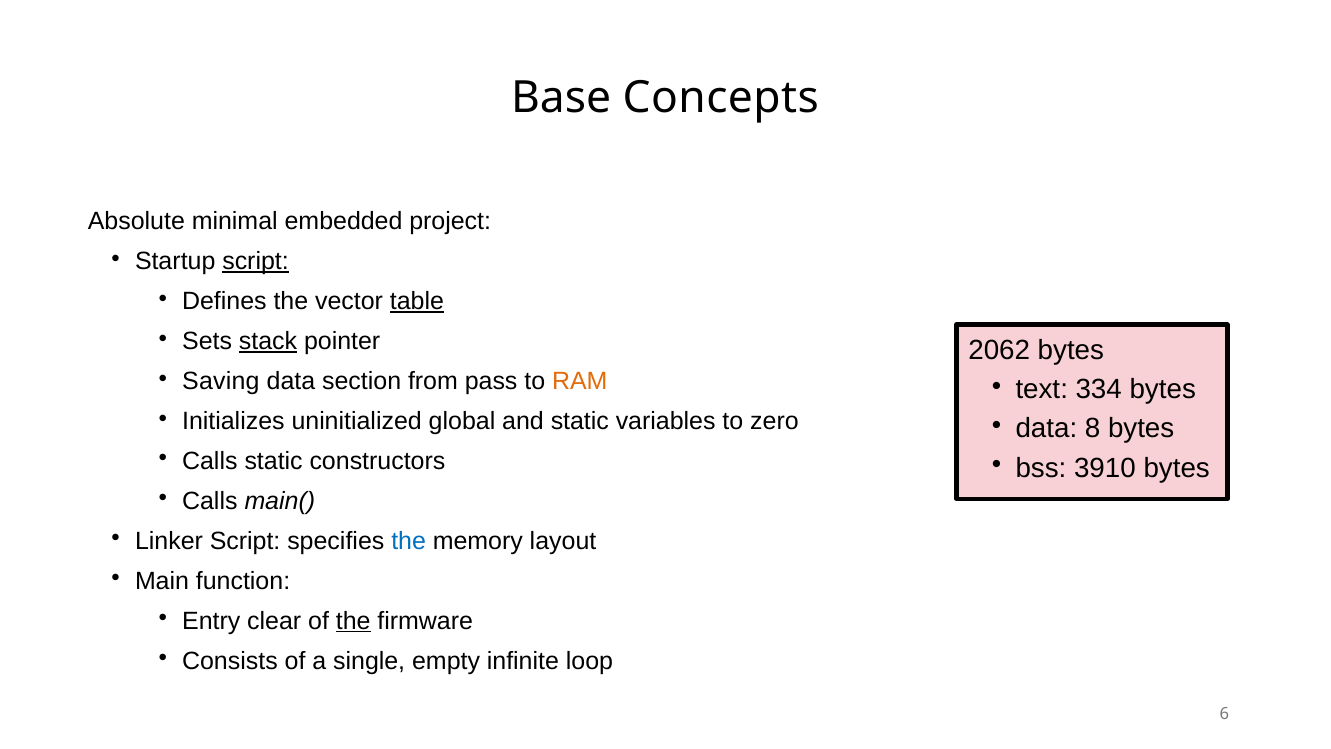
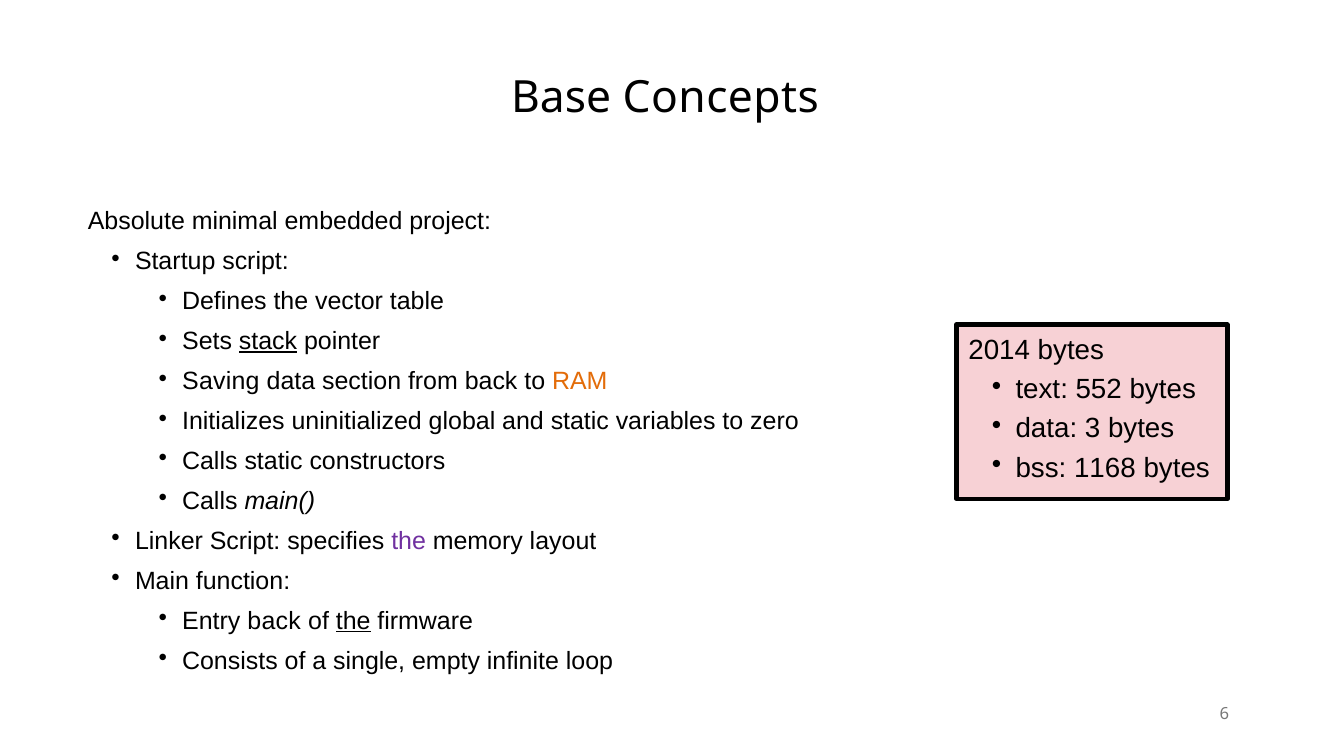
script at (256, 261) underline: present -> none
table underline: present -> none
2062: 2062 -> 2014
from pass: pass -> back
334: 334 -> 552
8: 8 -> 3
3910: 3910 -> 1168
the at (409, 541) colour: blue -> purple
Entry clear: clear -> back
